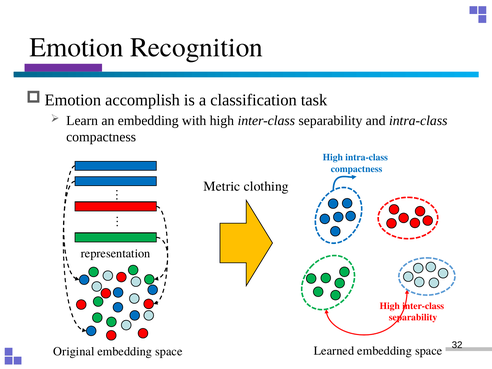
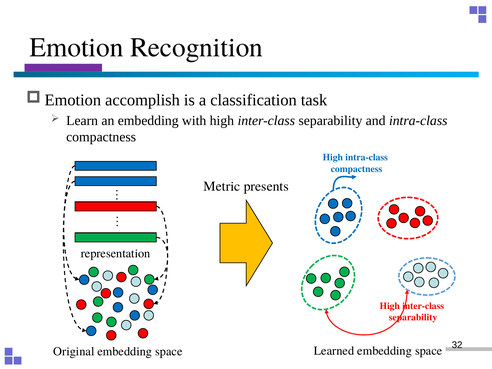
clothing: clothing -> presents
